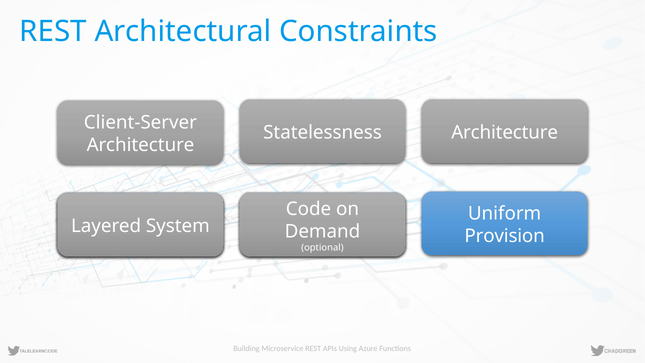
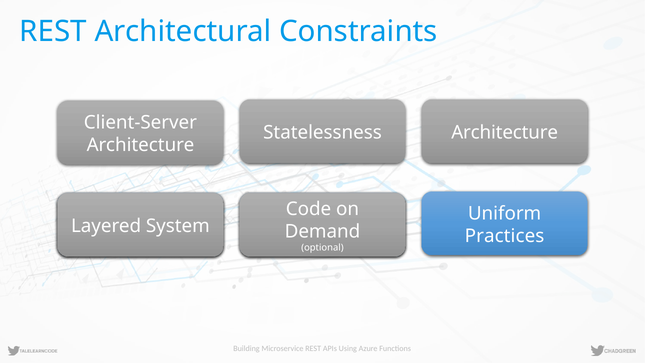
Provision: Provision -> Practices
